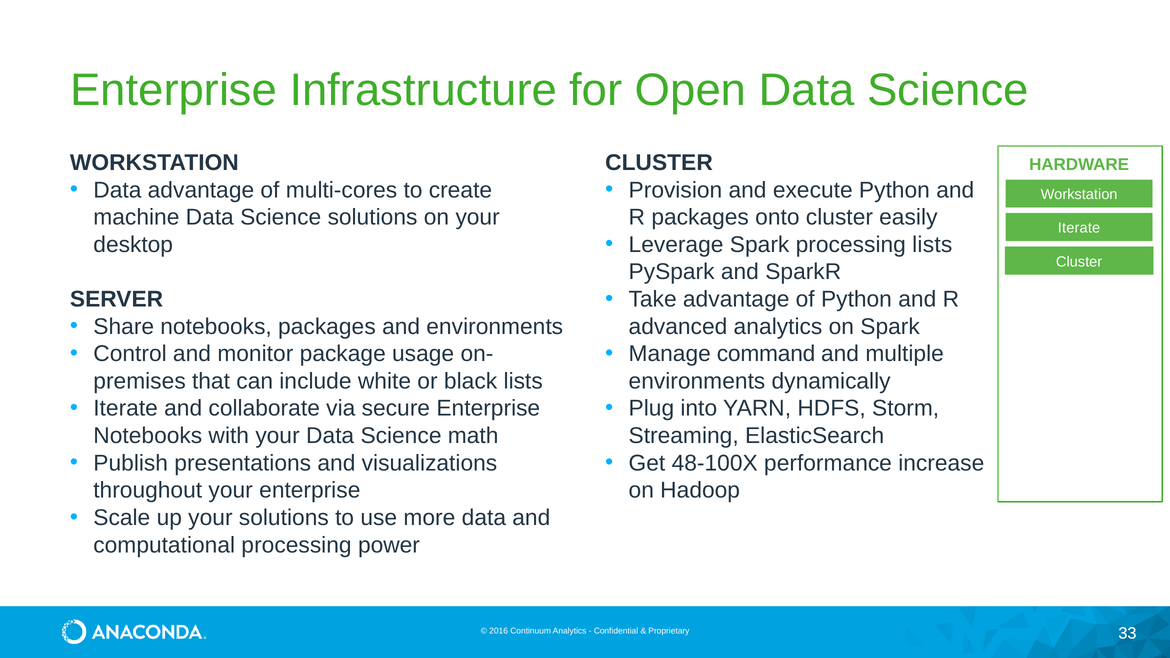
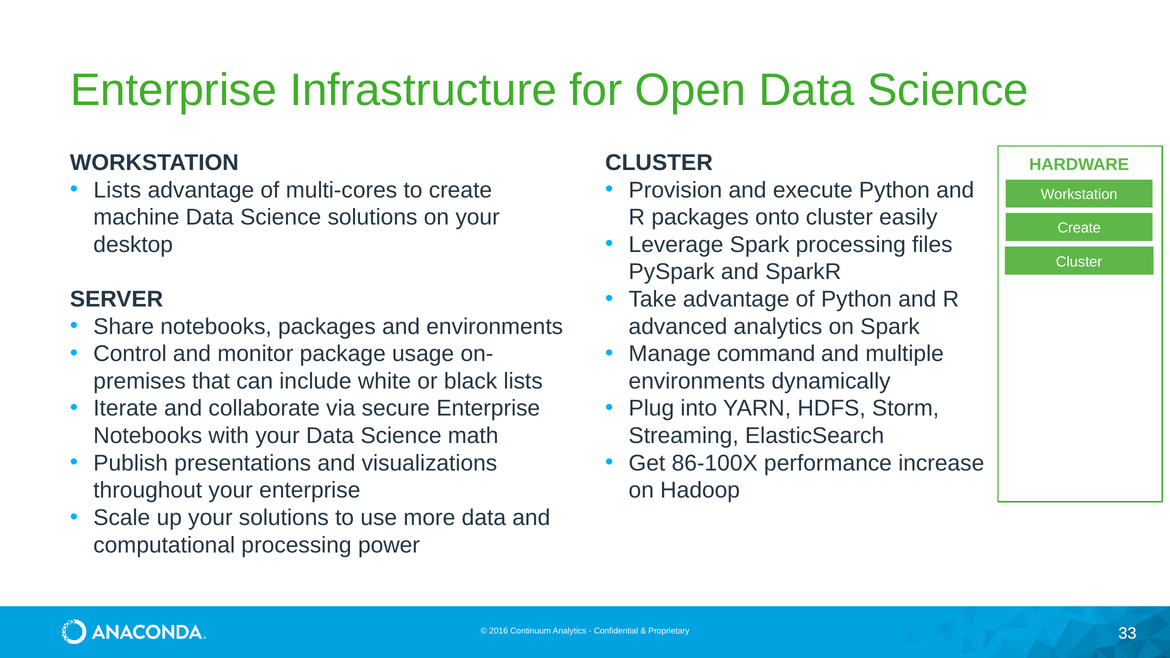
Data at (117, 190): Data -> Lists
Iterate at (1079, 228): Iterate -> Create
processing lists: lists -> files
48-100X: 48-100X -> 86-100X
